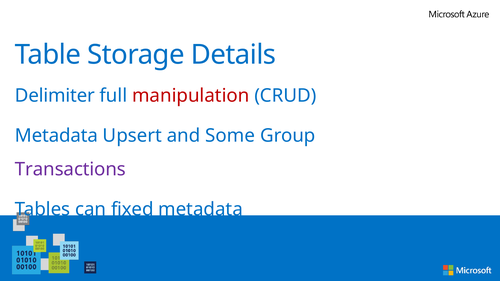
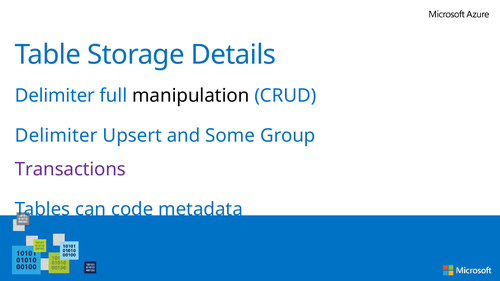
manipulation colour: red -> black
Metadata at (56, 136): Metadata -> Delimiter
fixed: fixed -> code
